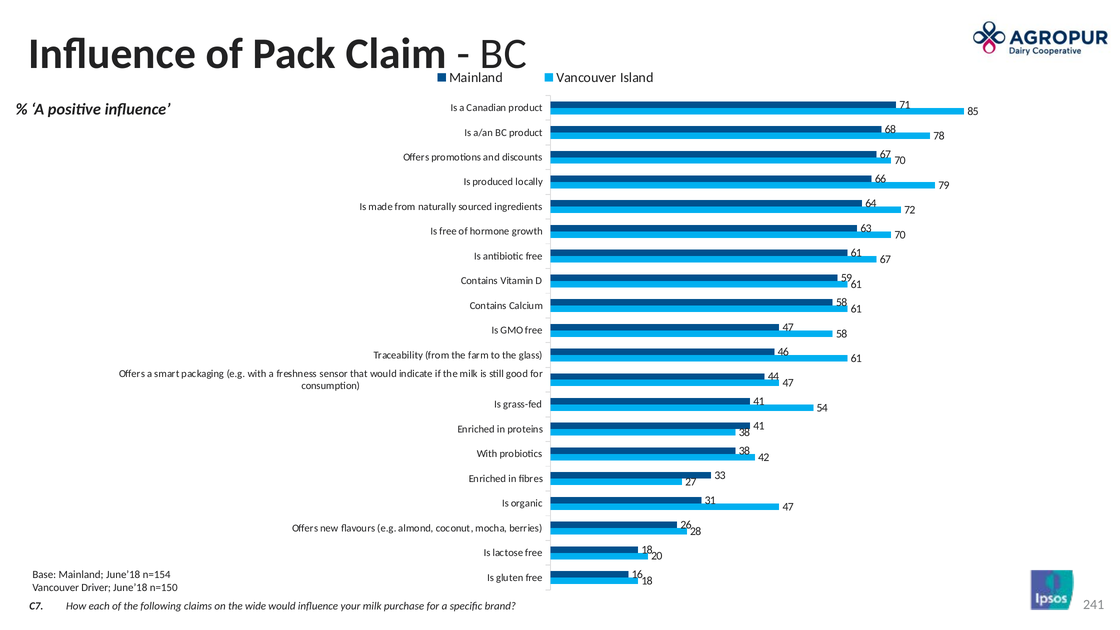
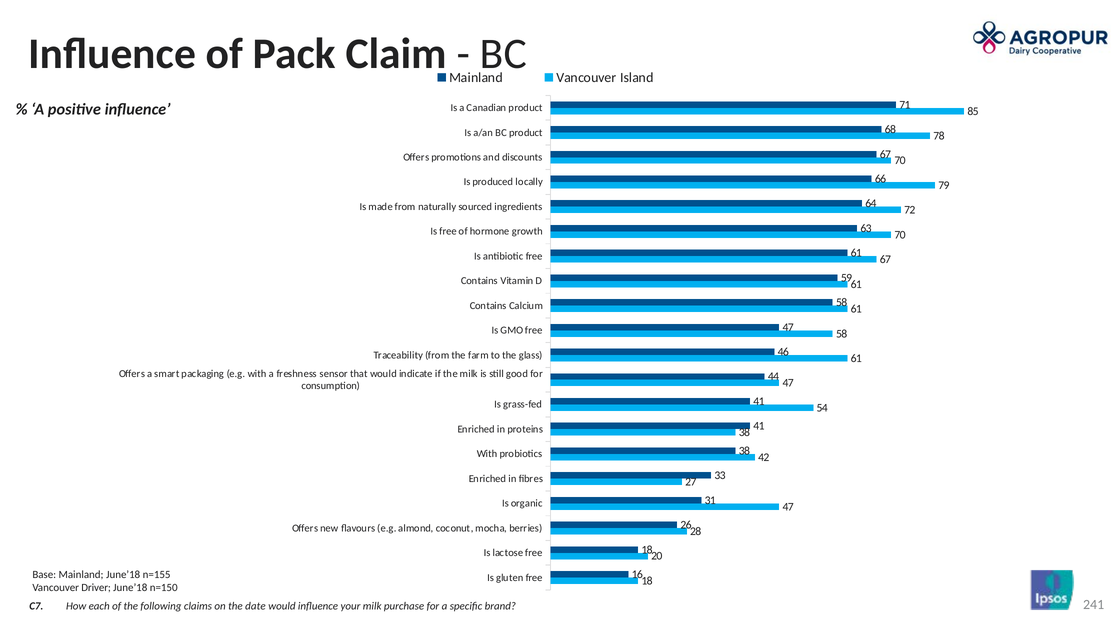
n=154: n=154 -> n=155
wide: wide -> date
